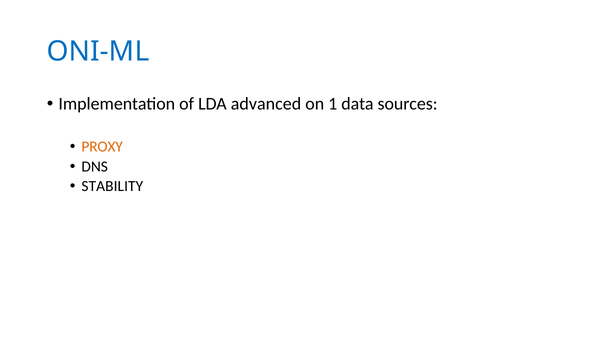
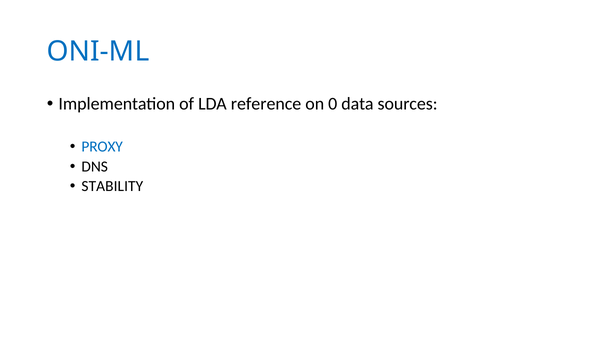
advanced: advanced -> reference
1: 1 -> 0
PROXY colour: orange -> blue
